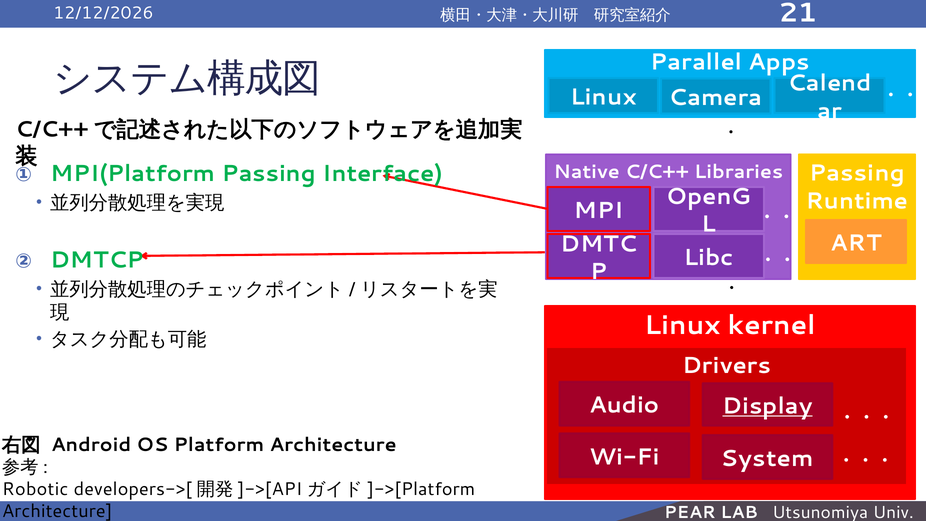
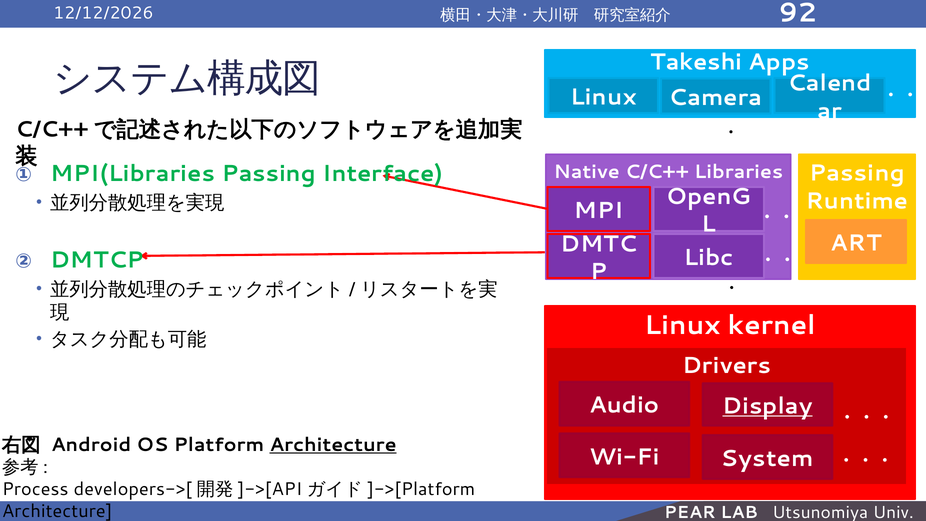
21: 21 -> 92
Parallel: Parallel -> Takeshi
MPI(Platform: MPI(Platform -> MPI(Libraries
Architecture at (333, 445) underline: none -> present
Robotic: Robotic -> Process
